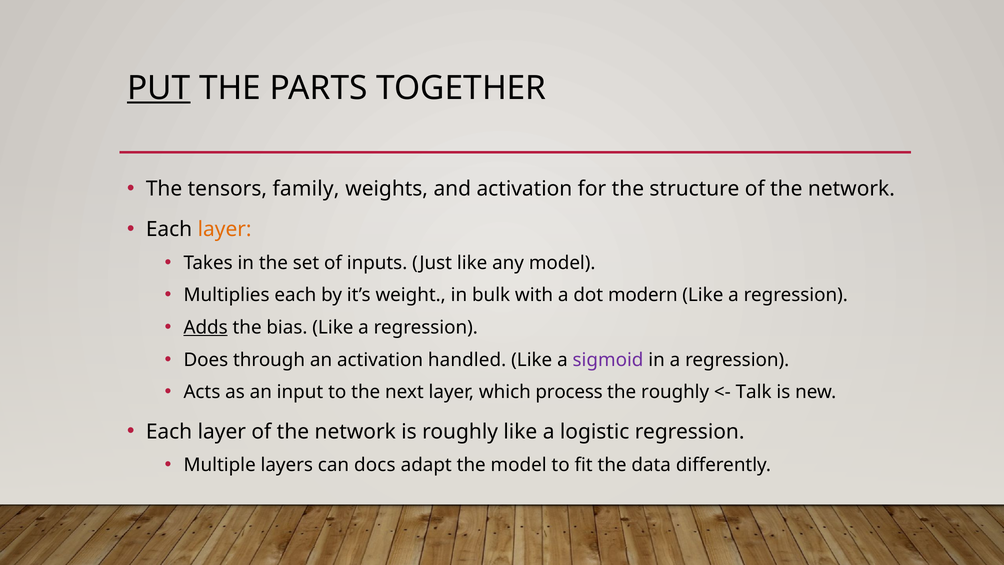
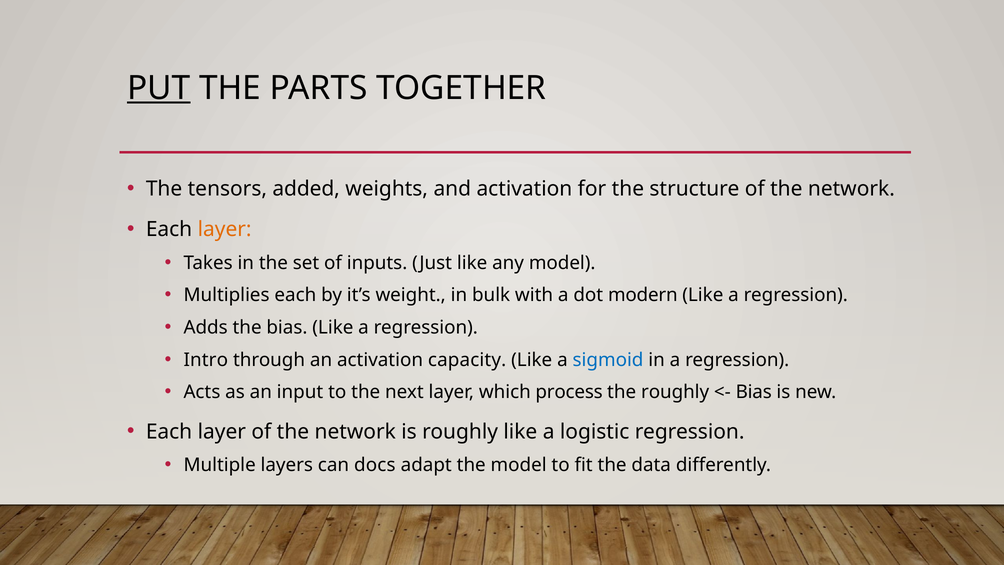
family: family -> added
Adds underline: present -> none
Does: Does -> Intro
handled: handled -> capacity
sigmoid colour: purple -> blue
Talk at (754, 392): Talk -> Bias
